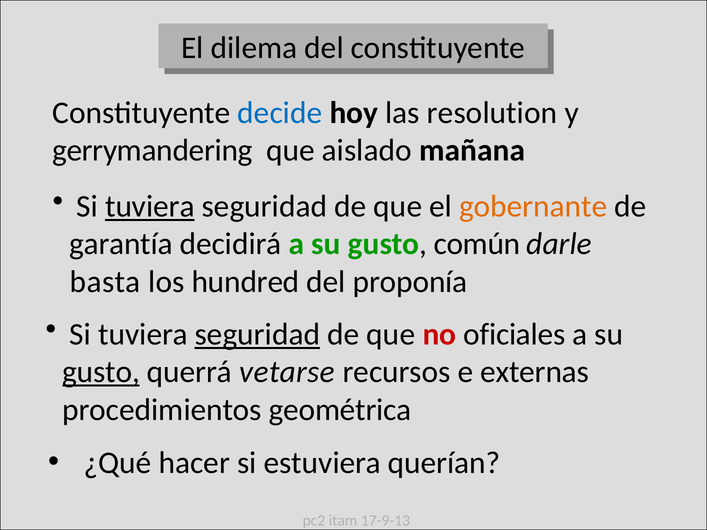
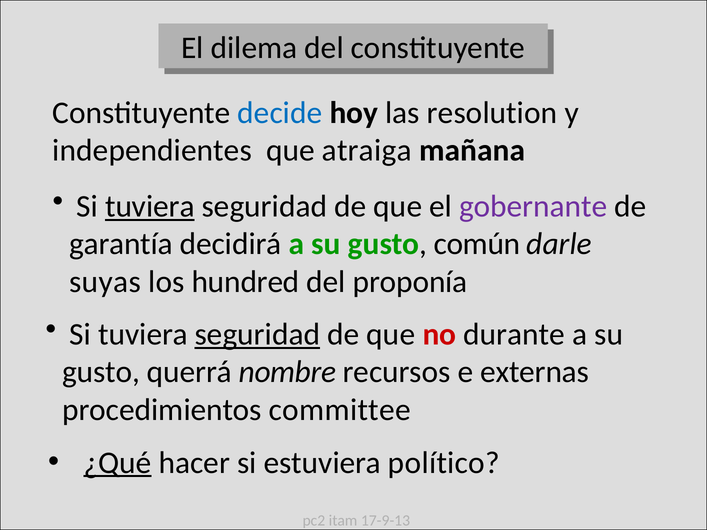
gerrymandering: gerrymandering -> independientes
aislado: aislado -> atraiga
gobernante colour: orange -> purple
basta: basta -> suyas
oficiales: oficiales -> durante
gusto at (101, 372) underline: present -> none
vetarse: vetarse -> nombre
geométrica: geométrica -> committee
¿Qué underline: none -> present
querían: querían -> político
